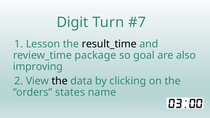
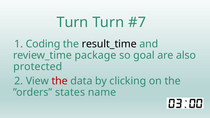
Digit at (72, 22): Digit -> Turn
Lesson: Lesson -> Coding
improving: improving -> protected
the at (60, 81) colour: black -> red
